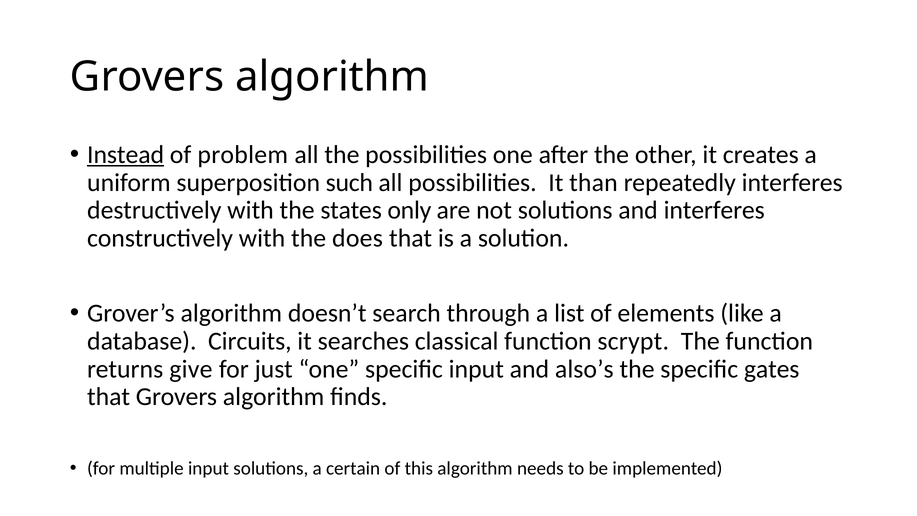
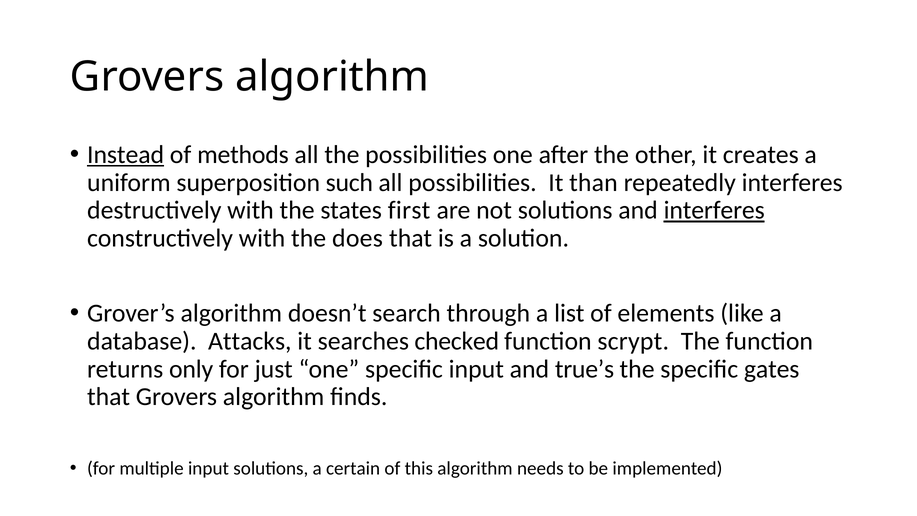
problem: problem -> methods
only: only -> first
interferes at (714, 210) underline: none -> present
Circuits: Circuits -> Attacks
classical: classical -> checked
give: give -> only
also’s: also’s -> true’s
